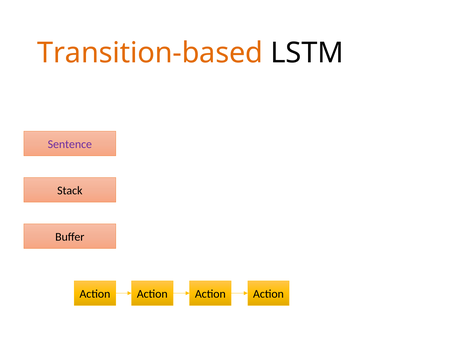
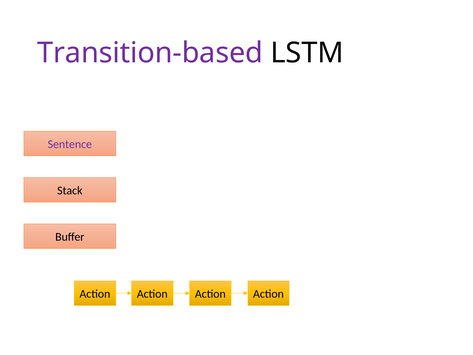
Transition-based colour: orange -> purple
